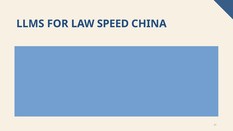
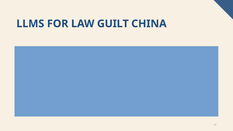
SPEED: SPEED -> GUILT
